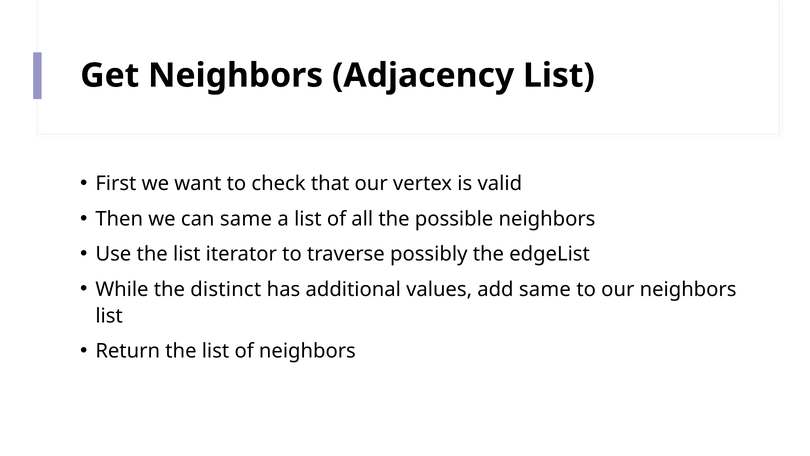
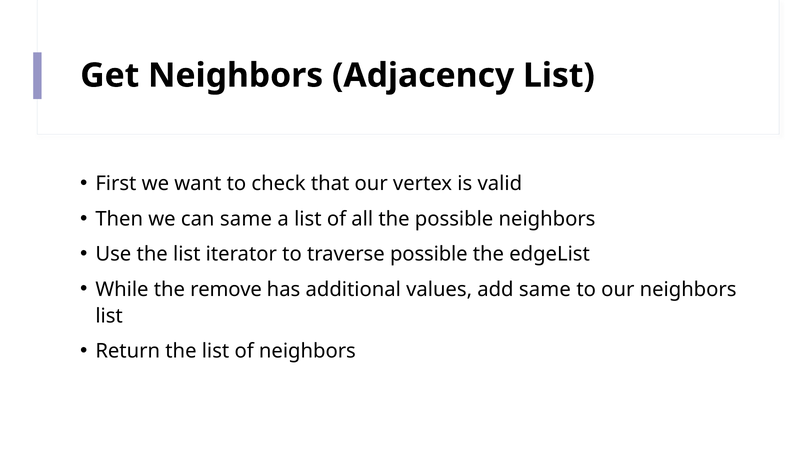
traverse possibly: possibly -> possible
distinct: distinct -> remove
